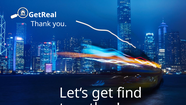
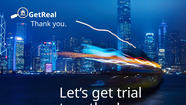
find: find -> trial
